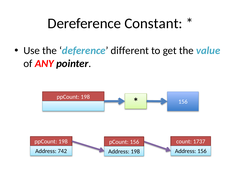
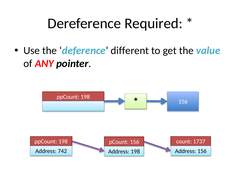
Constant: Constant -> Required
